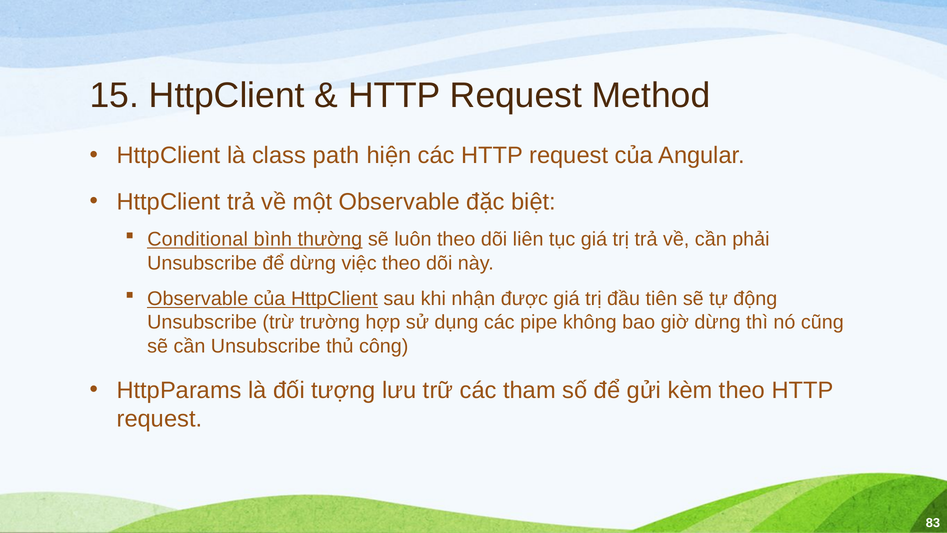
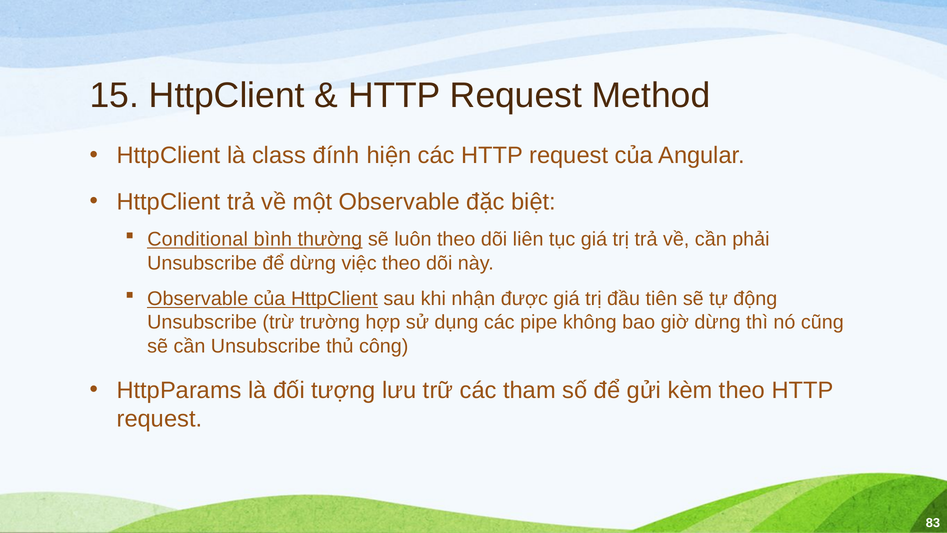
path: path -> đính
